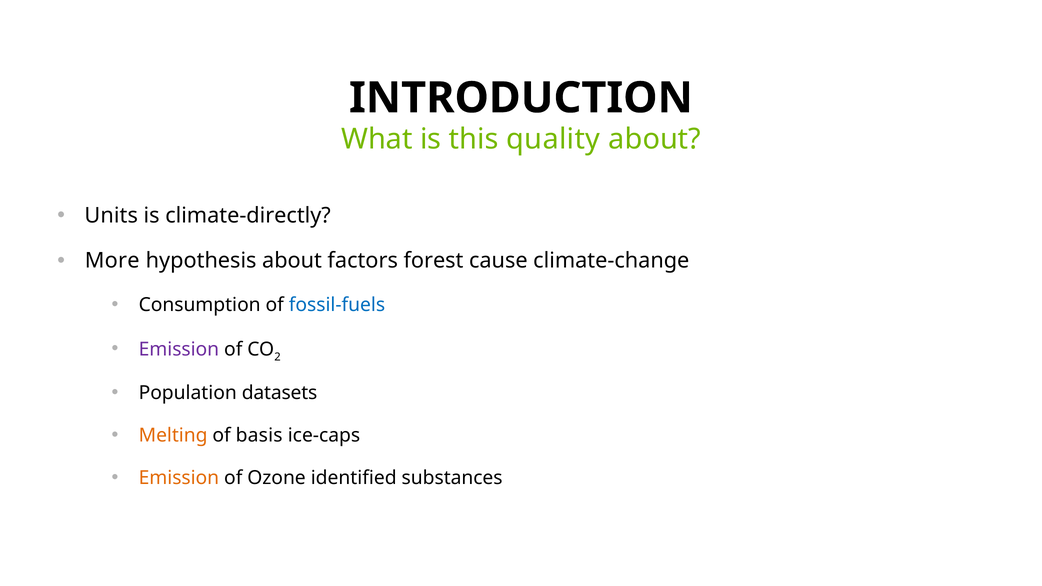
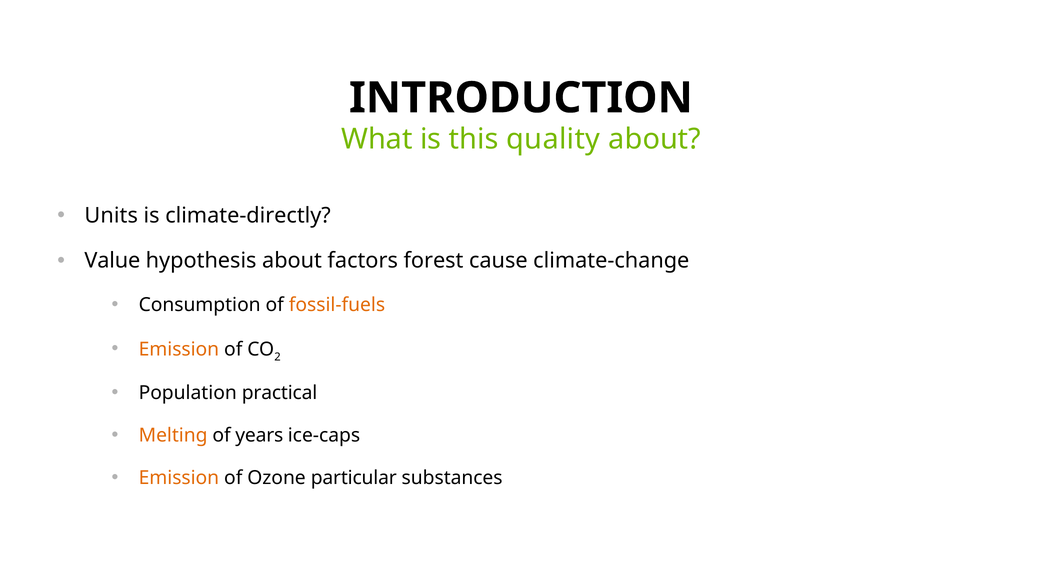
More: More -> Value
fossil-fuels colour: blue -> orange
Emission at (179, 350) colour: purple -> orange
datasets: datasets -> practical
basis: basis -> years
identified: identified -> particular
